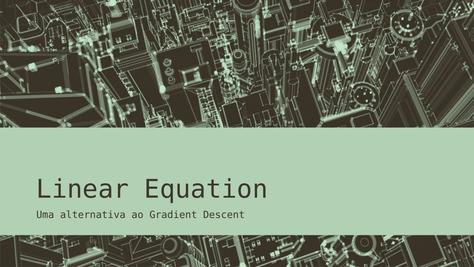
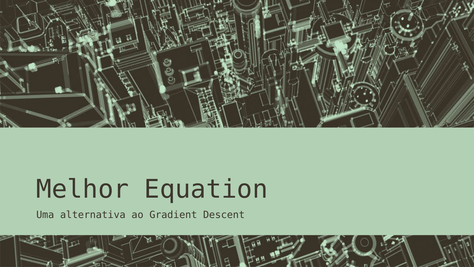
Linear: Linear -> Melhor
